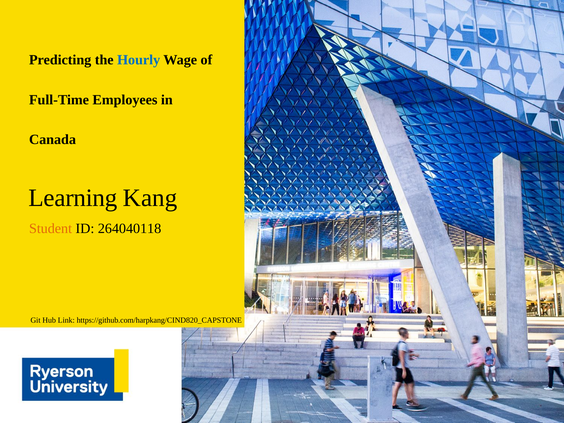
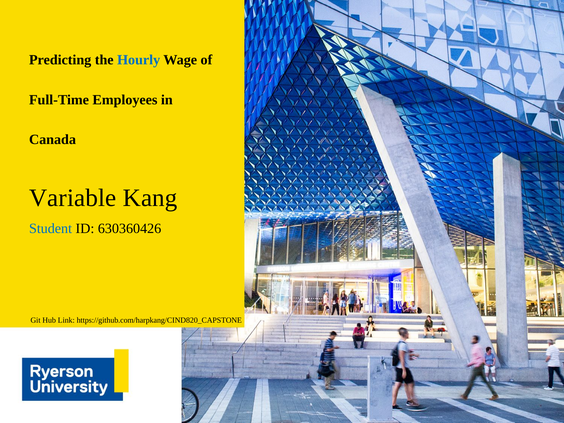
Learning: Learning -> Variable
Student colour: orange -> blue
264040118: 264040118 -> 630360426
